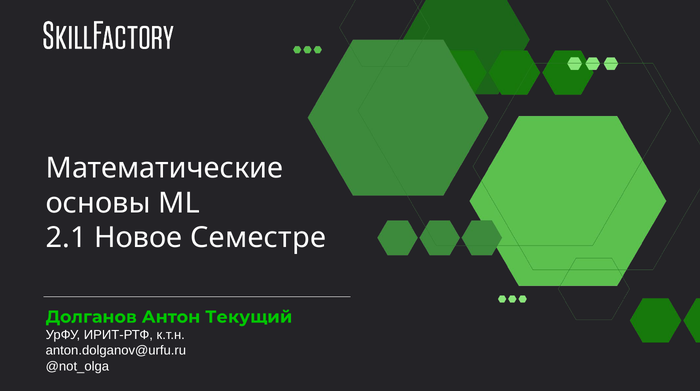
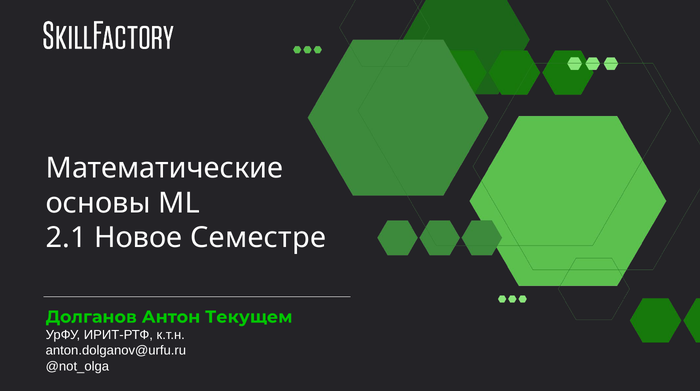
Текущий: Текущий -> Текущем
